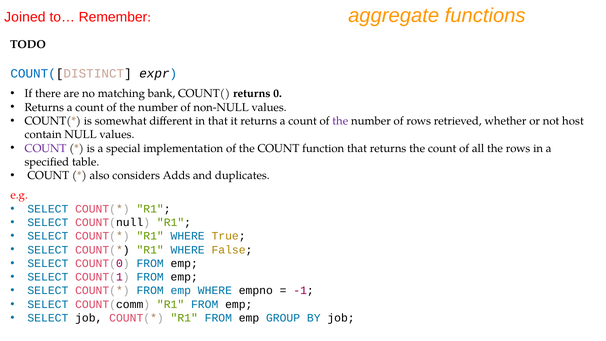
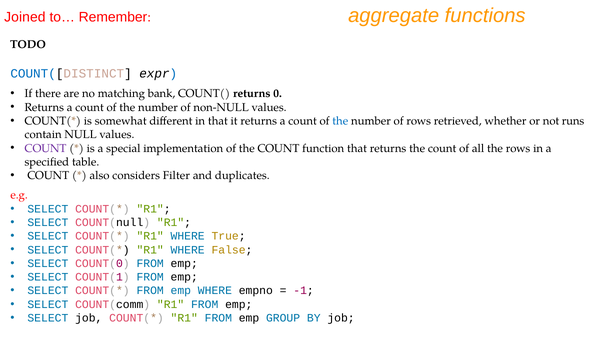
the at (340, 121) colour: purple -> blue
host: host -> runs
Adds: Adds -> Filter
